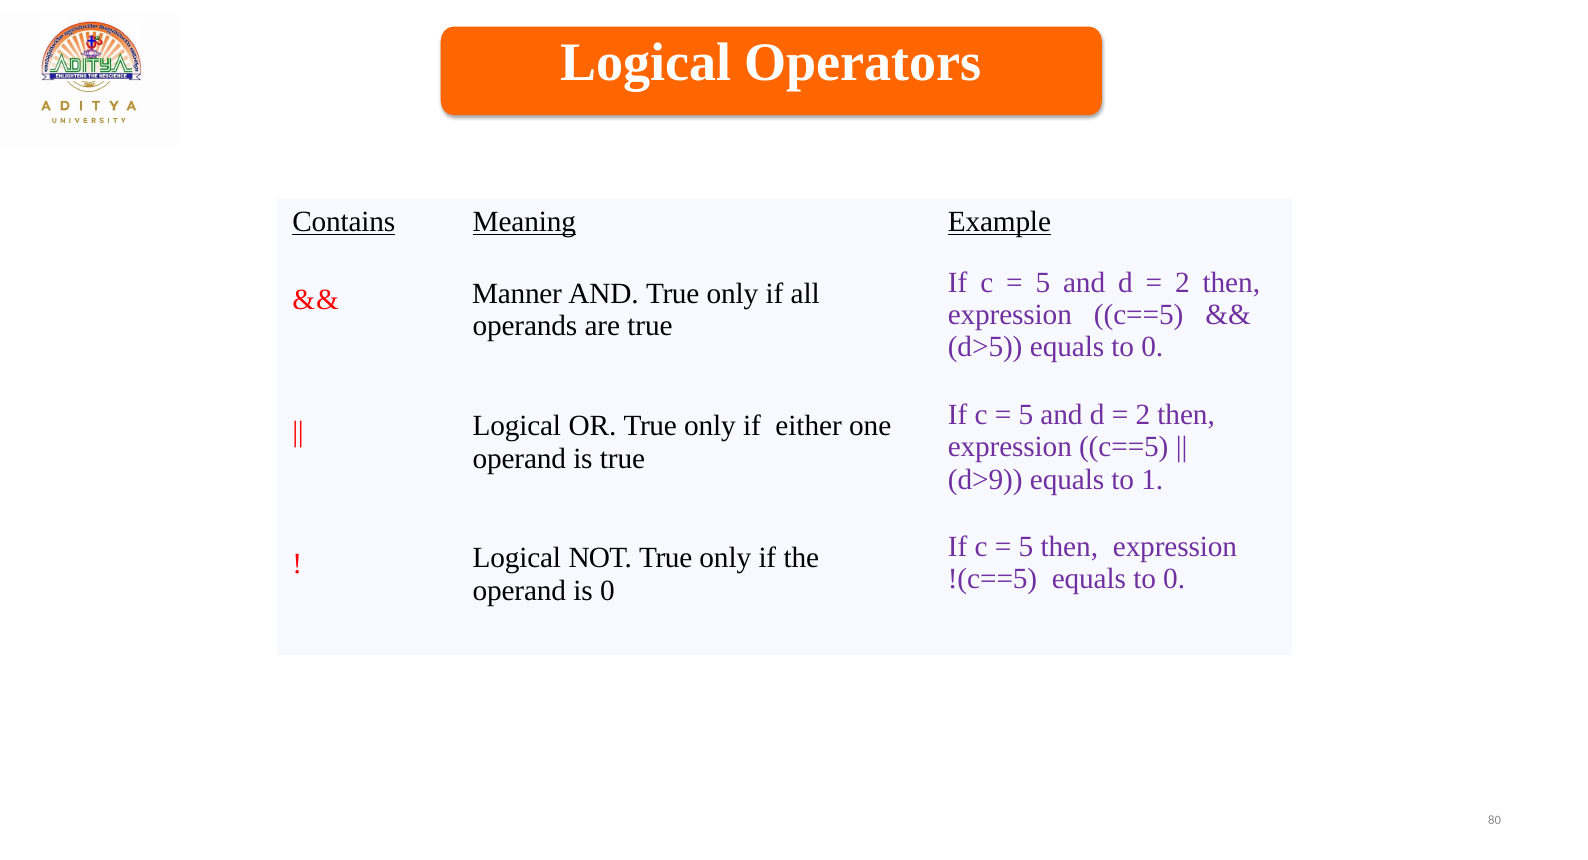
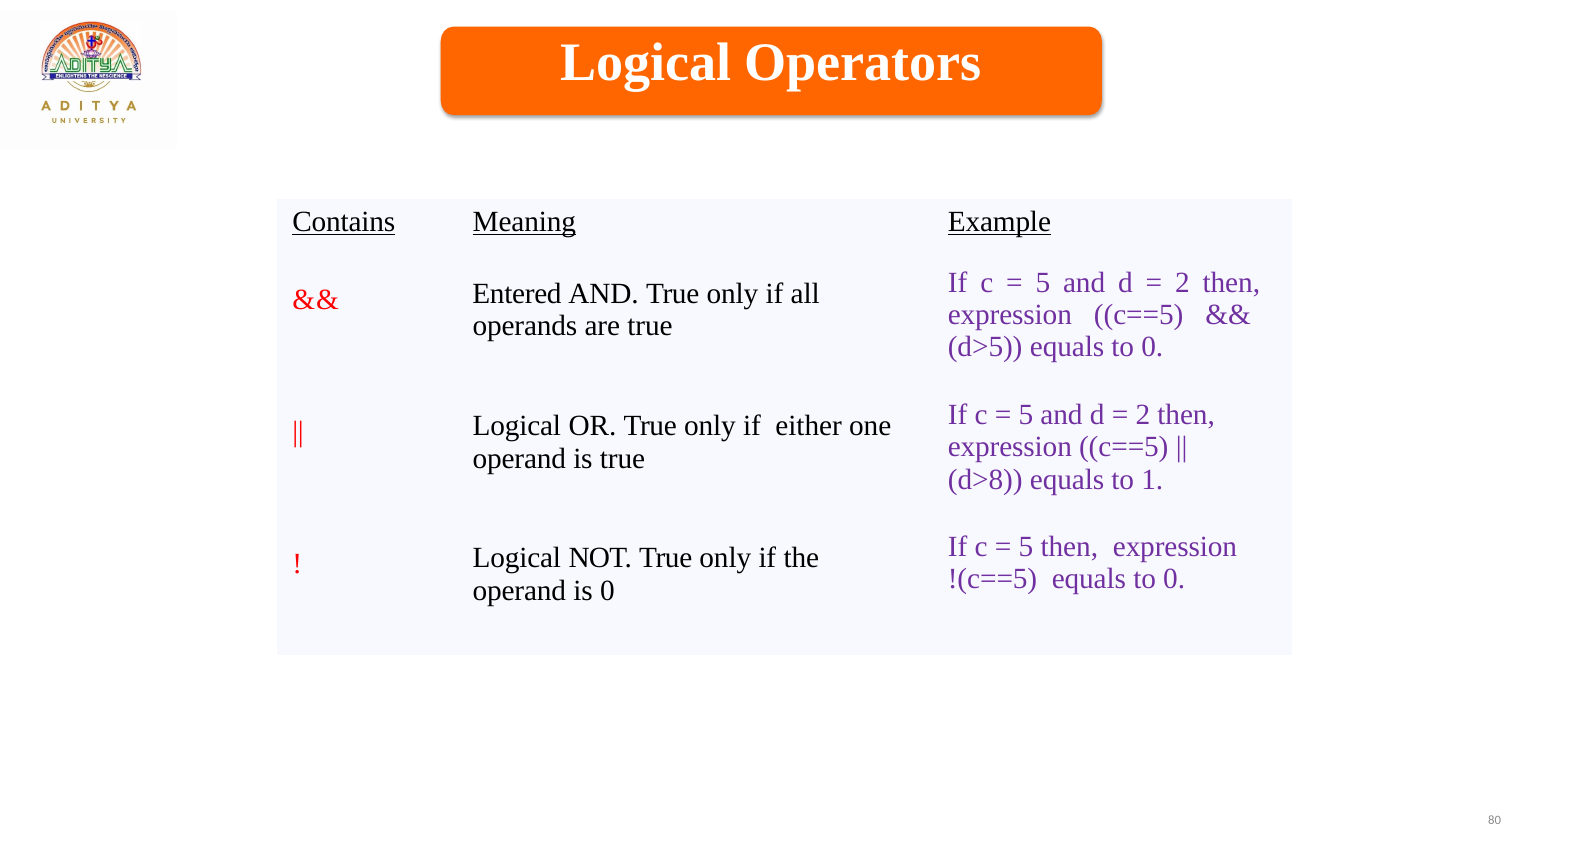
Manner: Manner -> Entered
d>9: d>9 -> d>8
